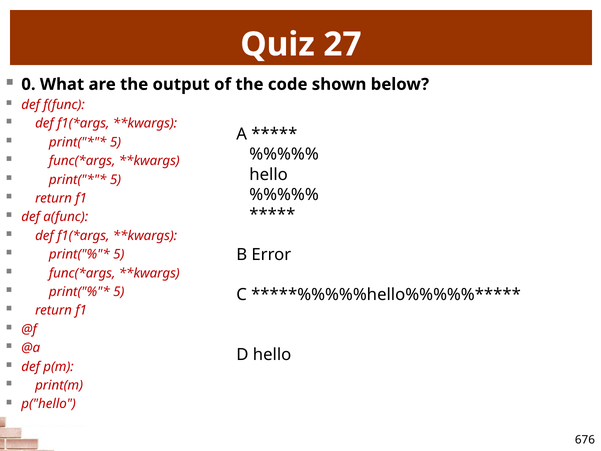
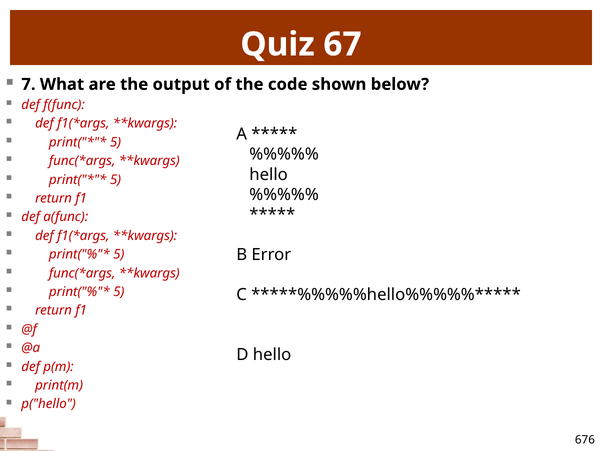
27: 27 -> 67
0: 0 -> 7
